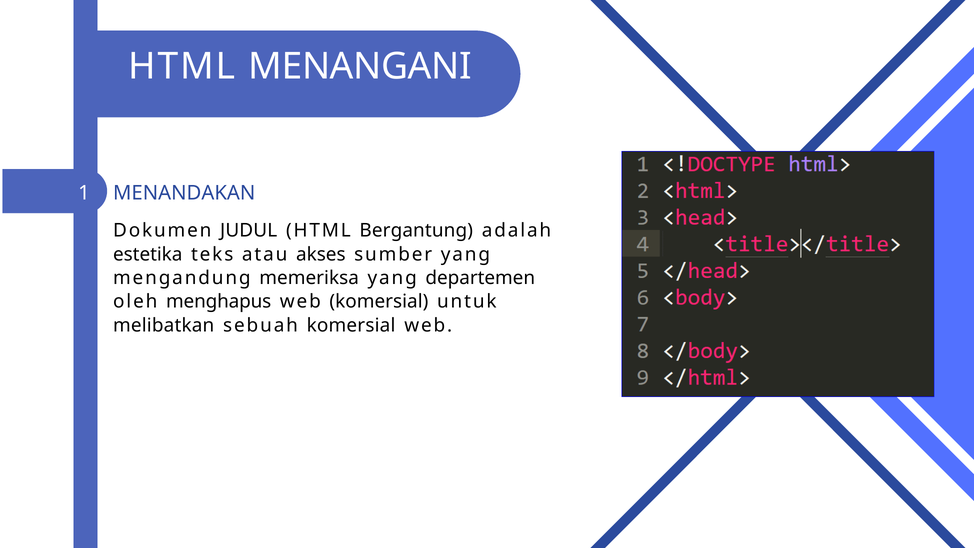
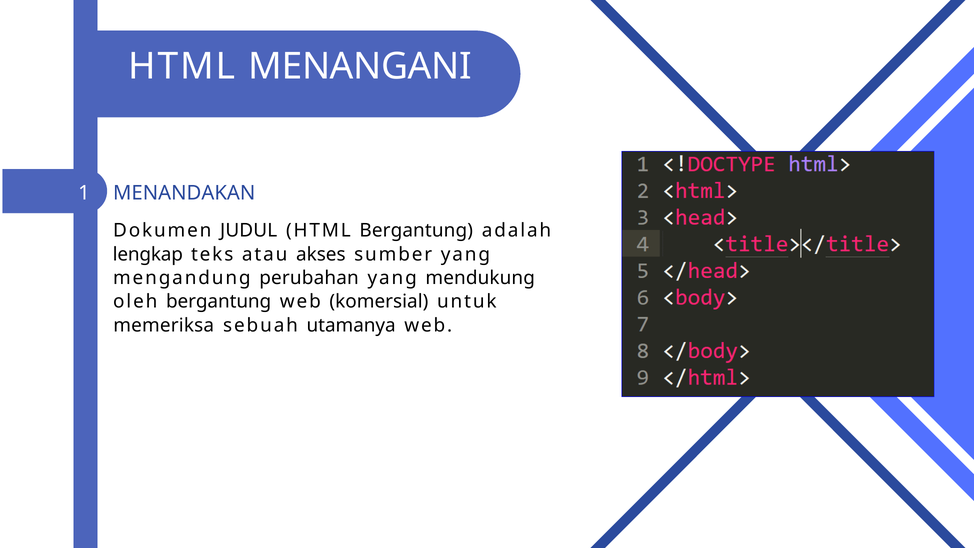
estetika: estetika -> lengkap
memeriksa: memeriksa -> perubahan
departemen: departemen -> mendukung
oleh menghapus: menghapus -> bergantung
melibatkan: melibatkan -> memeriksa
sebuah komersial: komersial -> utamanya
